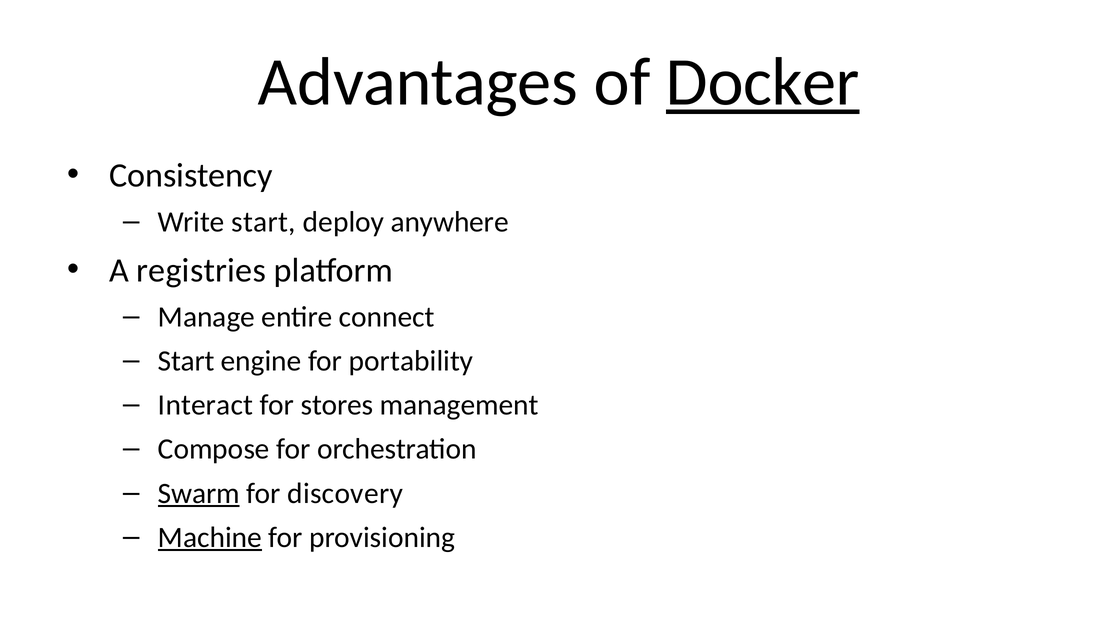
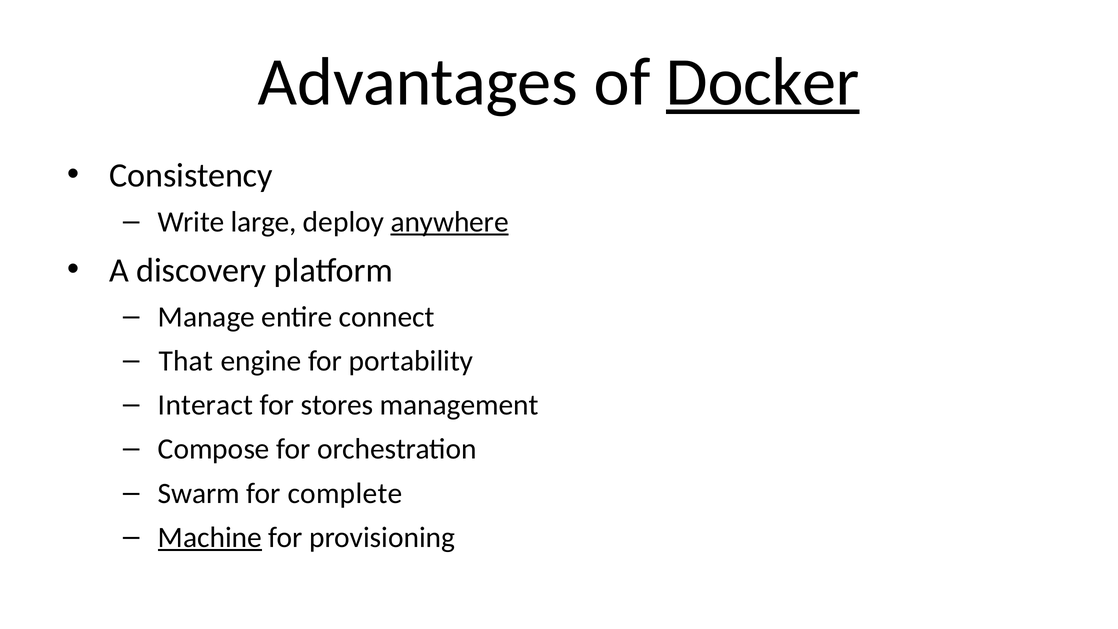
Write start: start -> large
anywhere underline: none -> present
registries: registries -> discovery
Start at (186, 361): Start -> That
Swarm underline: present -> none
discovery: discovery -> complete
